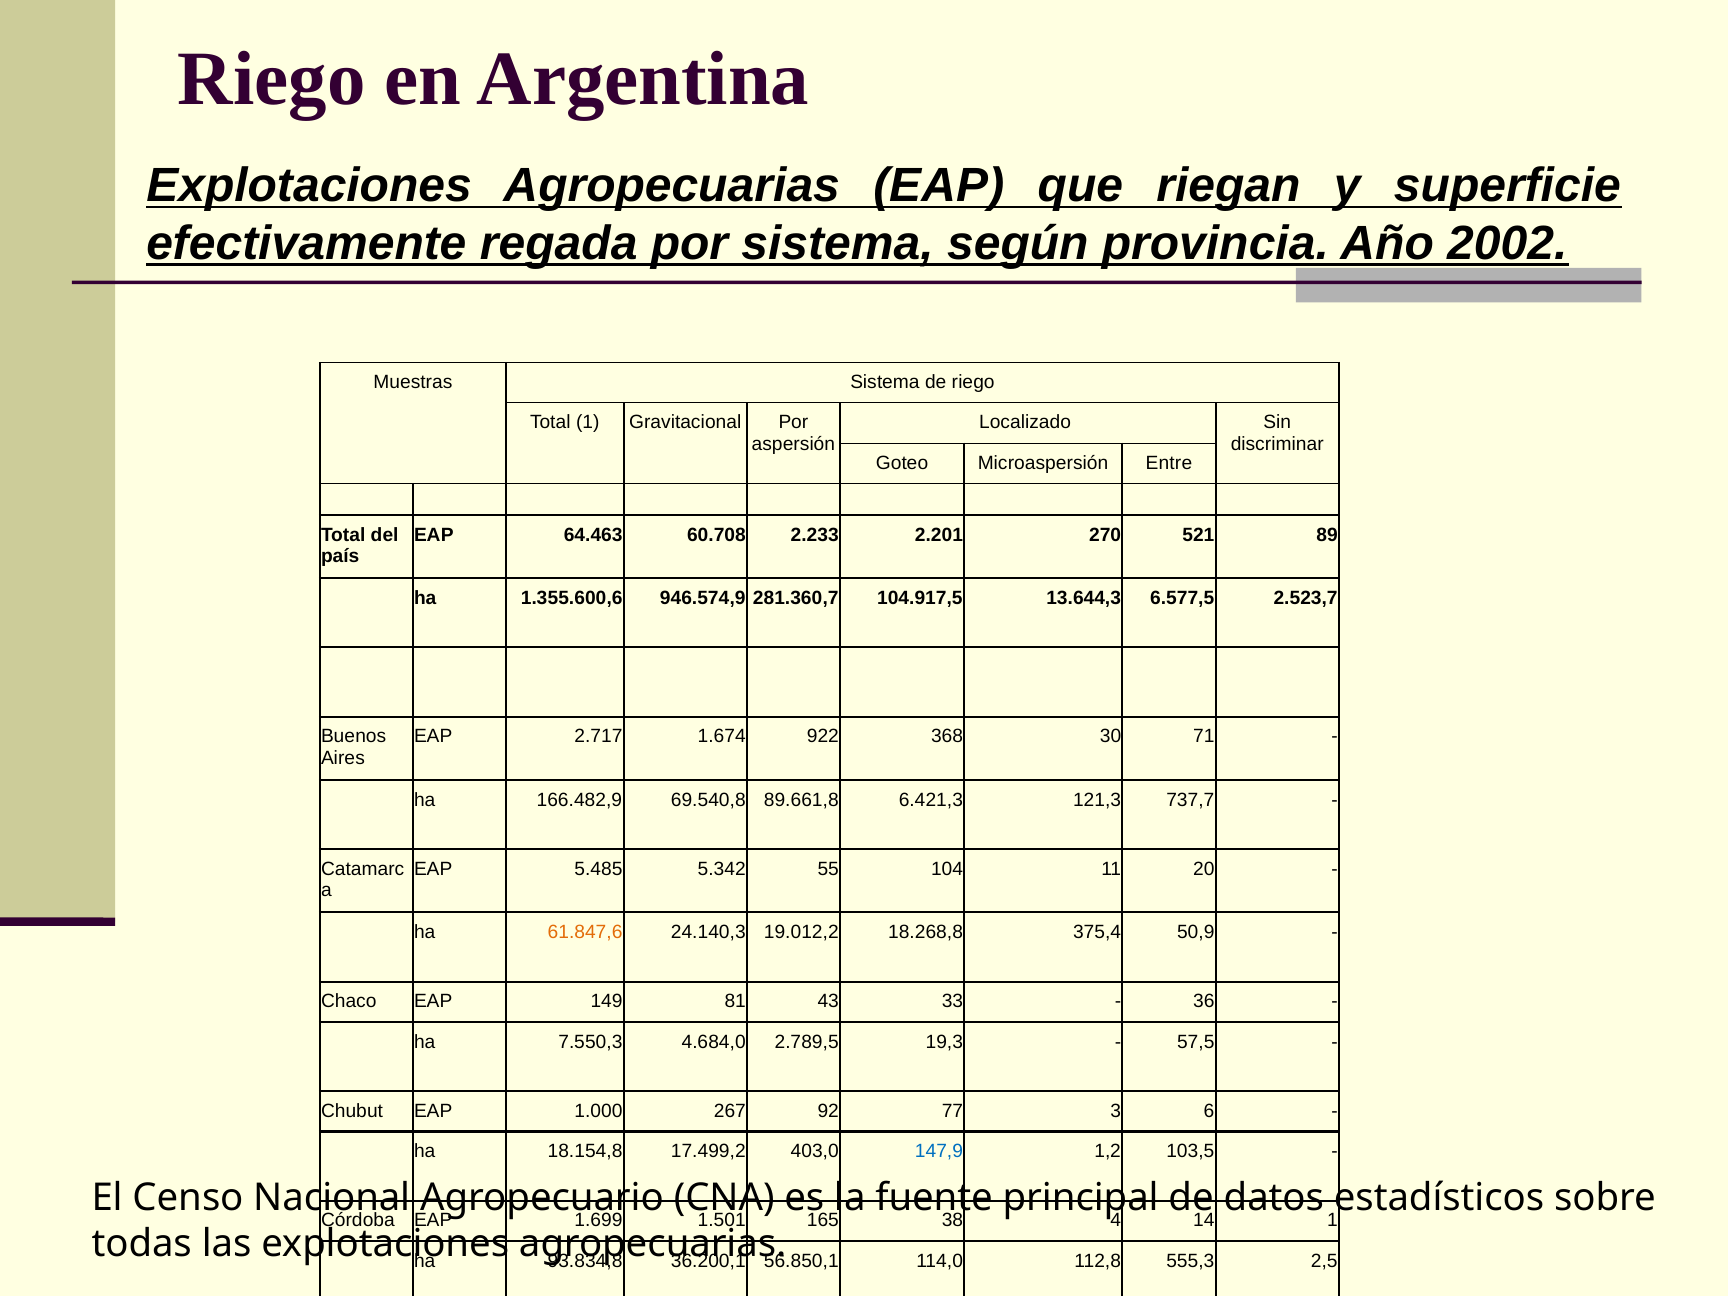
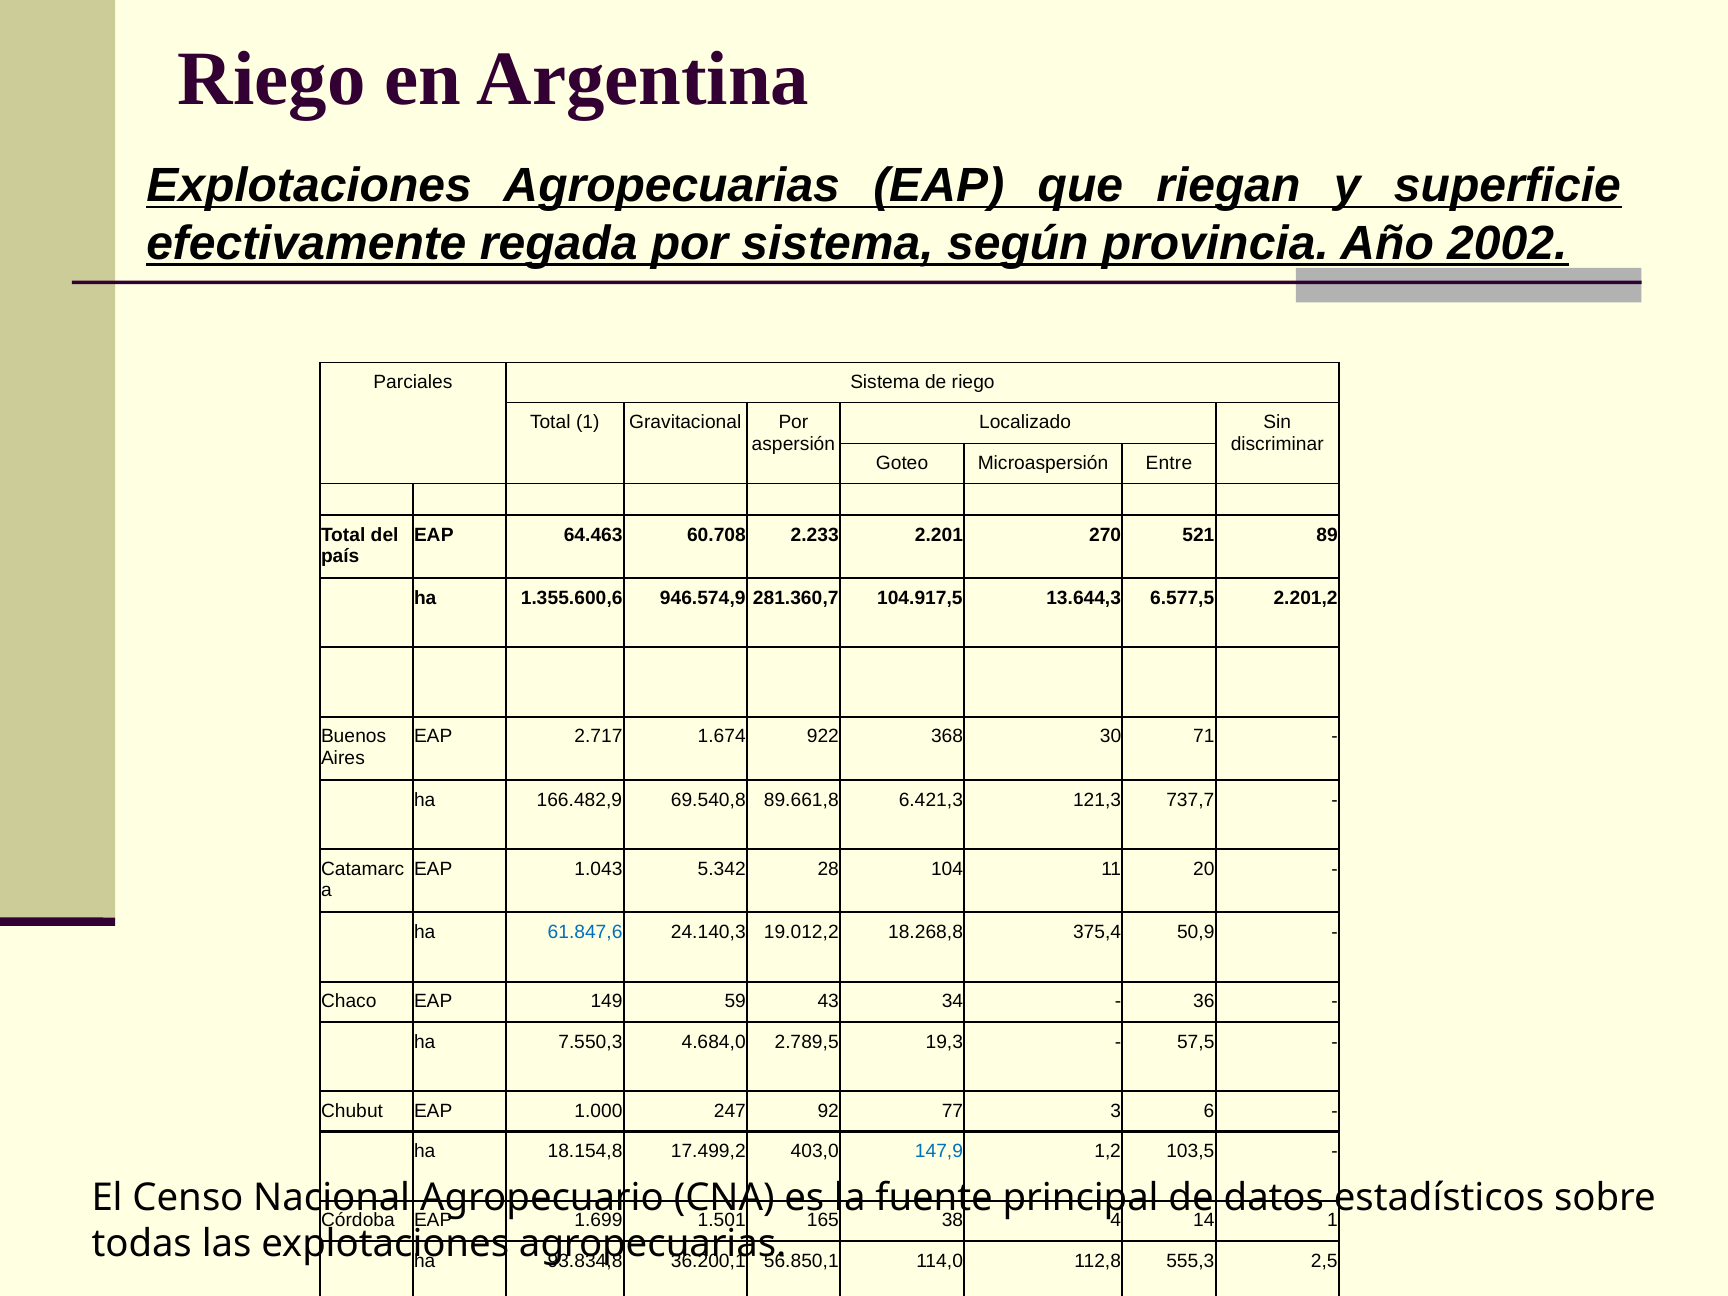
Muestras: Muestras -> Parciales
2.523,7: 2.523,7 -> 2.201,2
5.485: 5.485 -> 1.043
55: 55 -> 28
61.847,6 colour: orange -> blue
81: 81 -> 59
33: 33 -> 34
267: 267 -> 247
